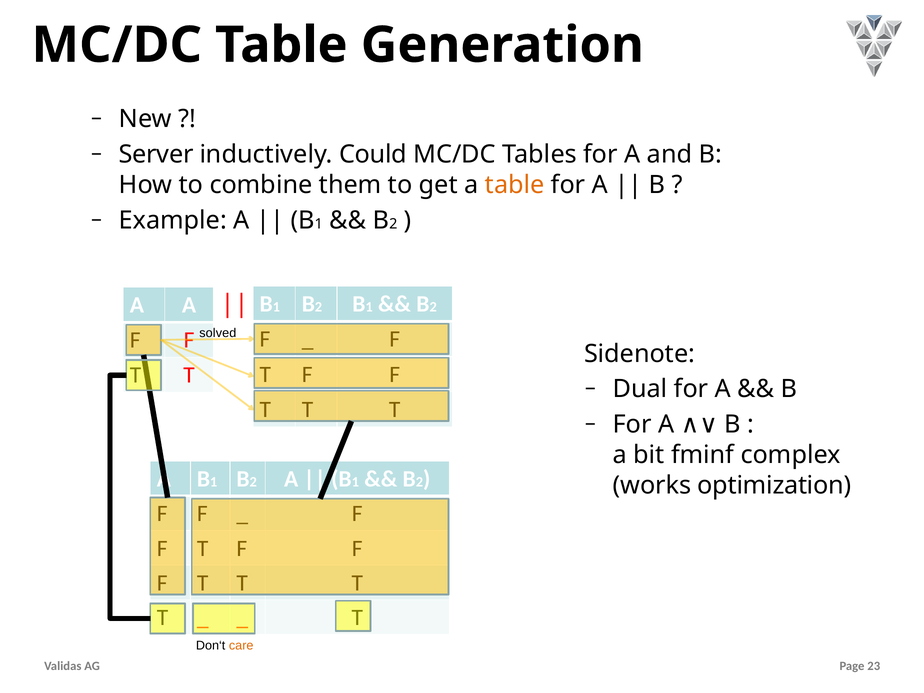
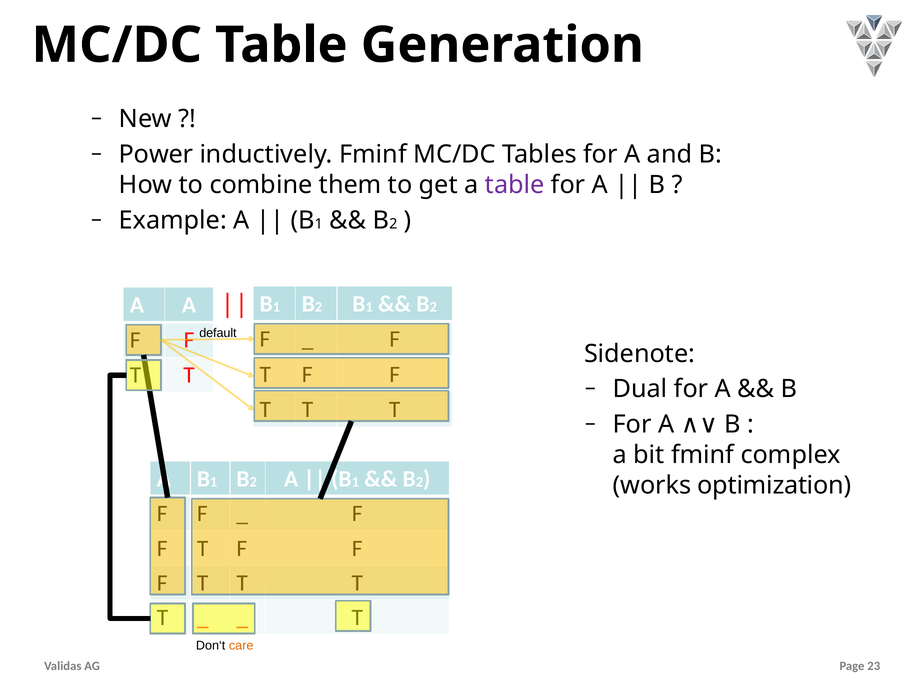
Server: Server -> Power
inductively Could: Could -> Fminf
table at (515, 185) colour: orange -> purple
solved: solved -> default
